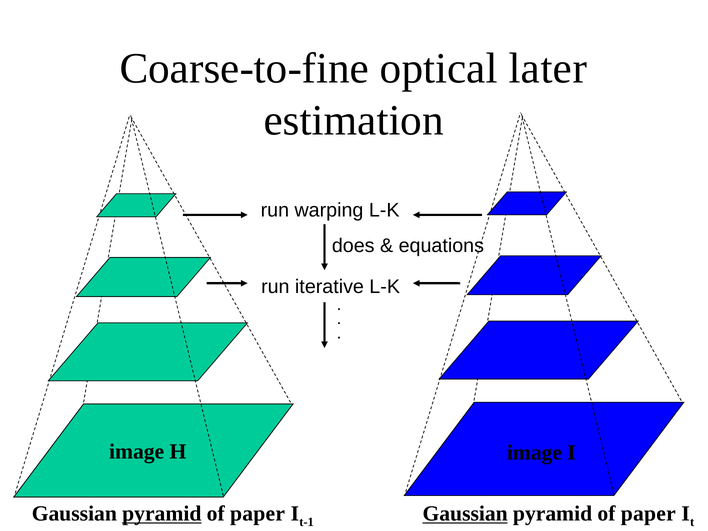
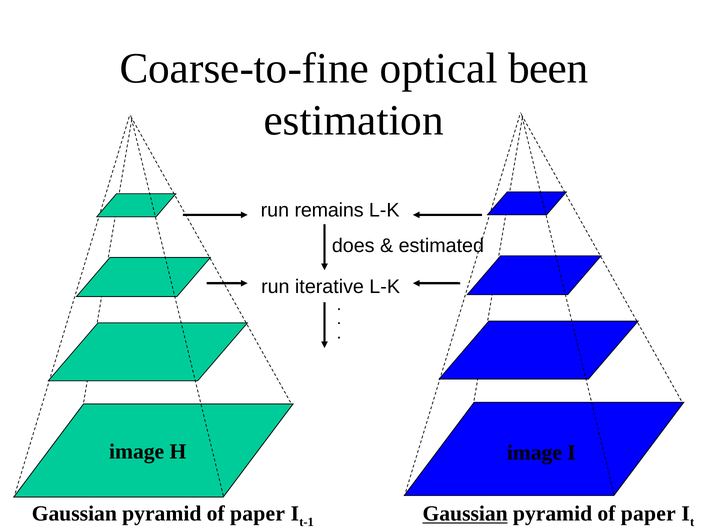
later: later -> been
warping: warping -> remains
equations: equations -> estimated
pyramid at (162, 514) underline: present -> none
